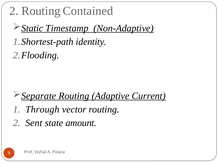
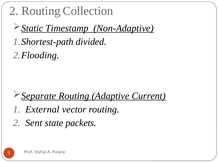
Contained: Contained -> Collection
identity: identity -> divided
Through: Through -> External
amount: amount -> packets
